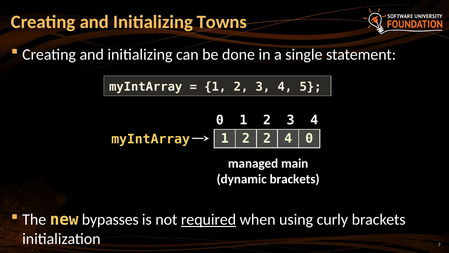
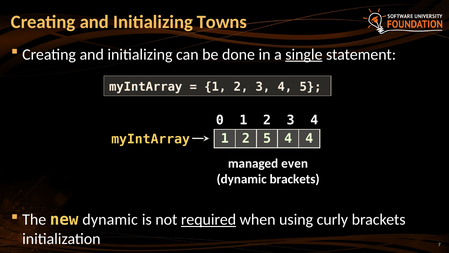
single underline: none -> present
2 2: 2 -> 5
4 0: 0 -> 4
main: main -> even
new bypasses: bypasses -> dynamic
